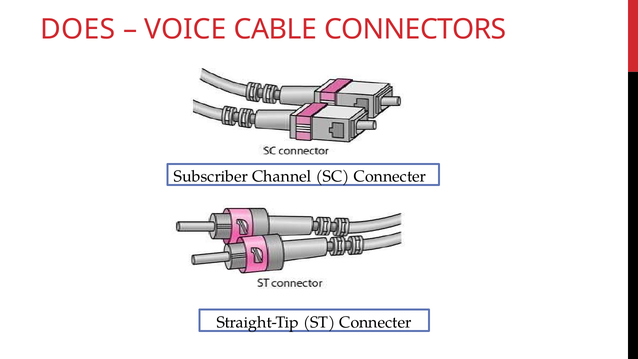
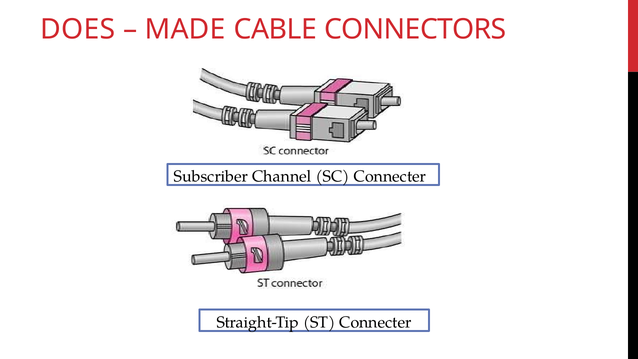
VOICE: VOICE -> MADE
